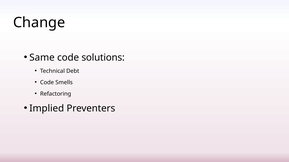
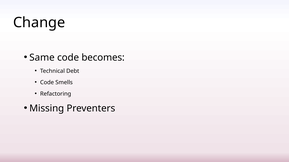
solutions: solutions -> becomes
Implied: Implied -> Missing
